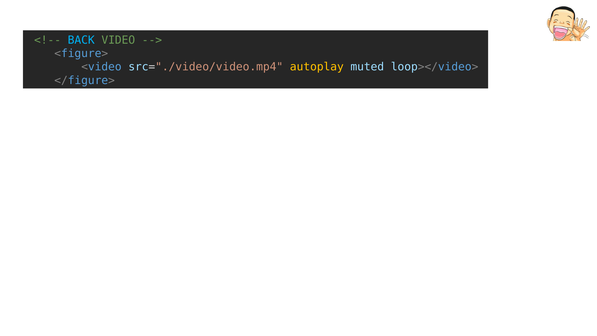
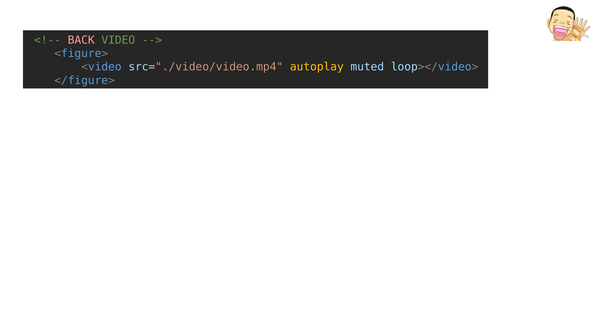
BACK colour: light blue -> pink
